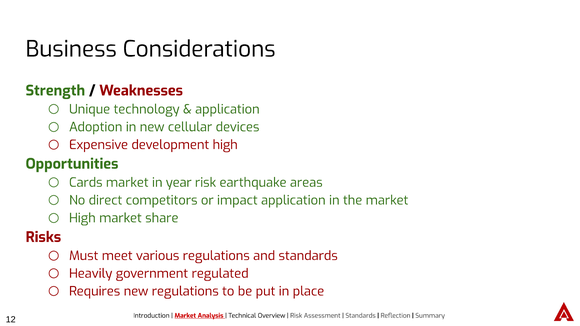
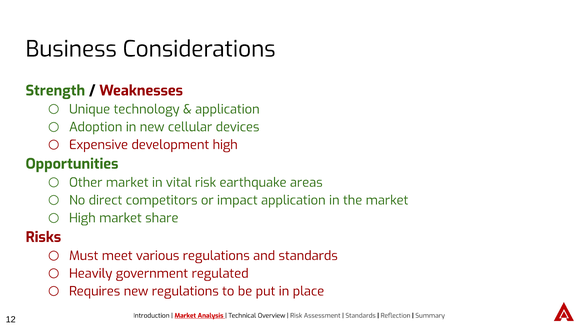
Cards: Cards -> Other
year: year -> vital
